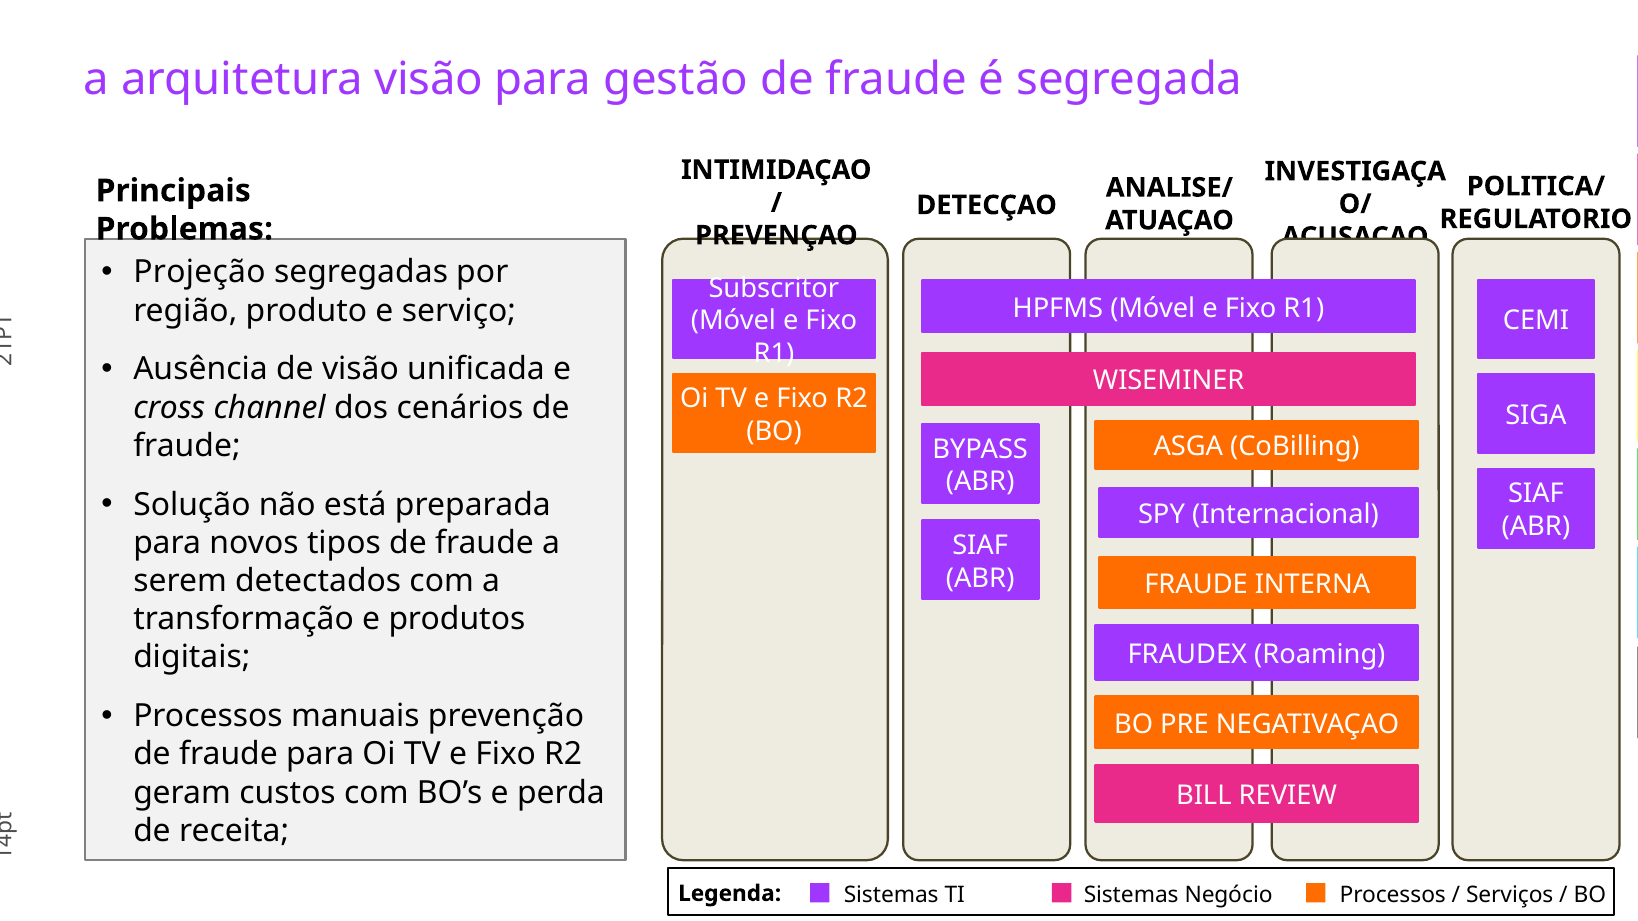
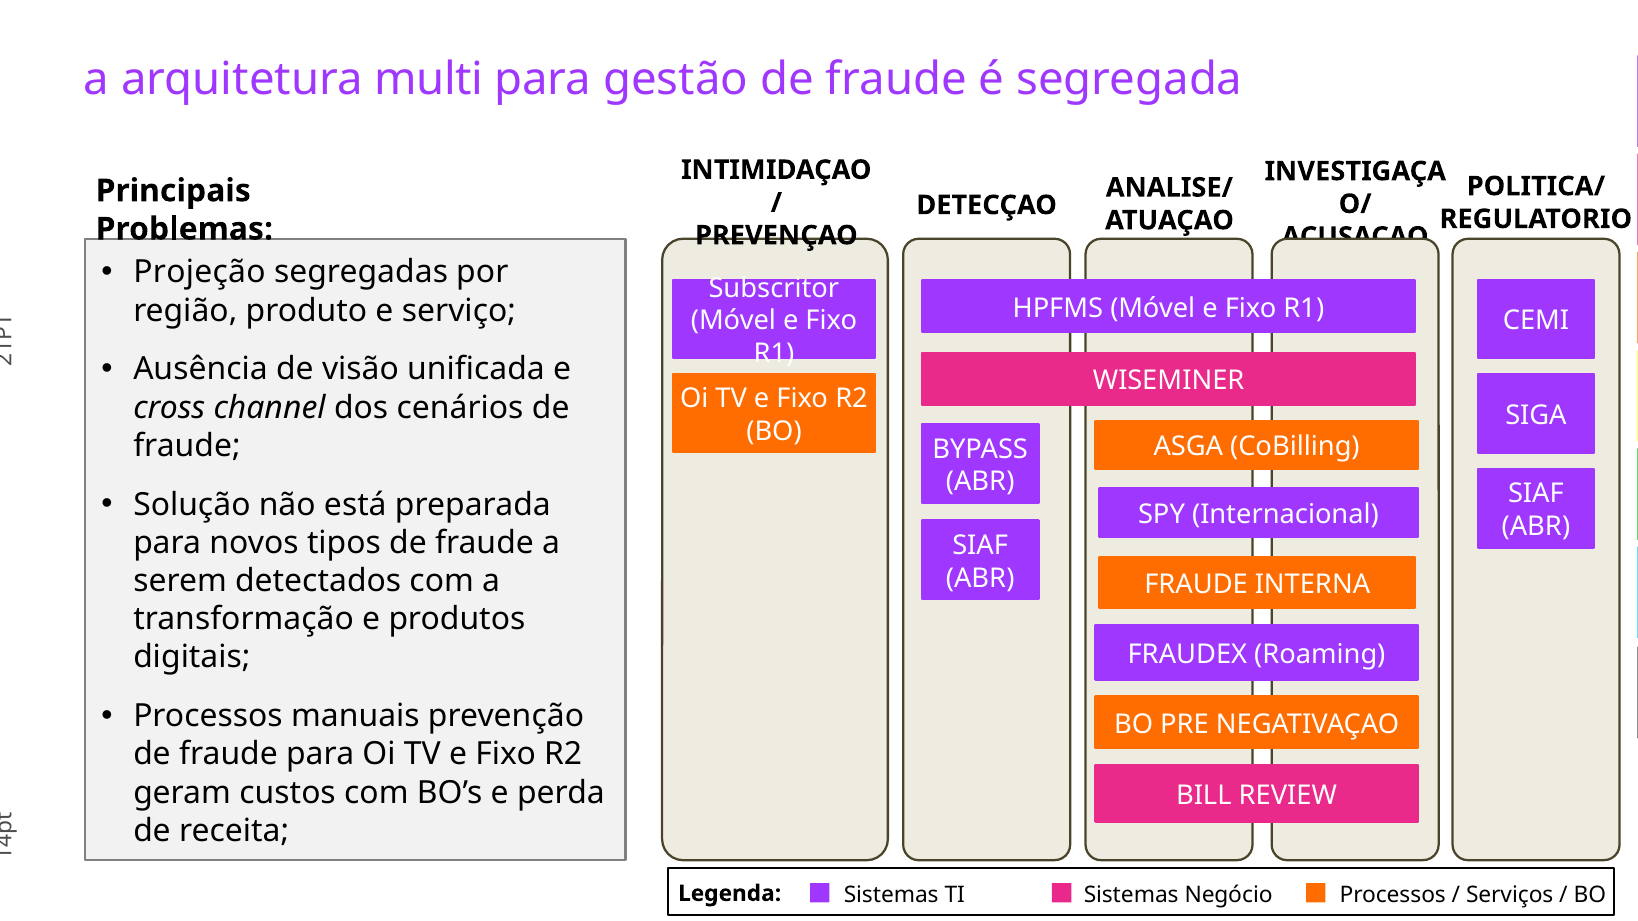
arquitetura visão: visão -> multi
